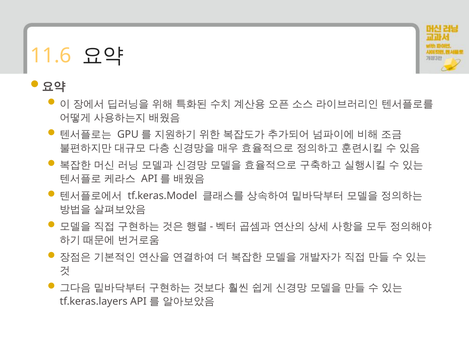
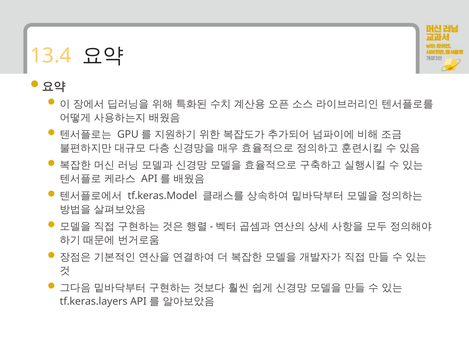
11.6: 11.6 -> 13.4
